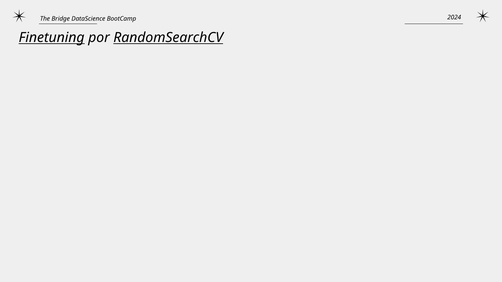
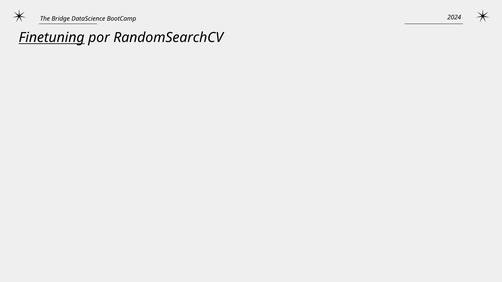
RandomSearchCV underline: present -> none
